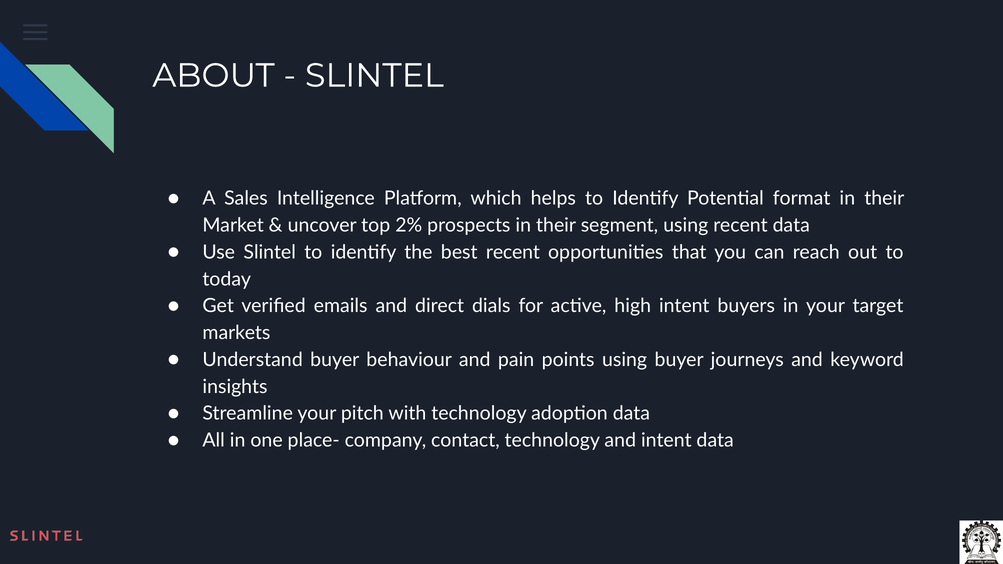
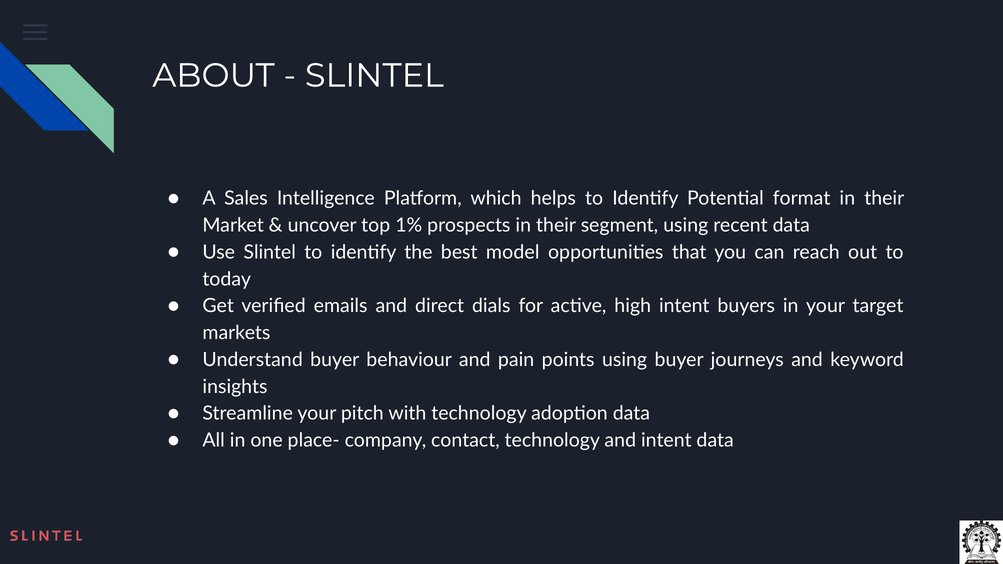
2%: 2% -> 1%
best recent: recent -> model
